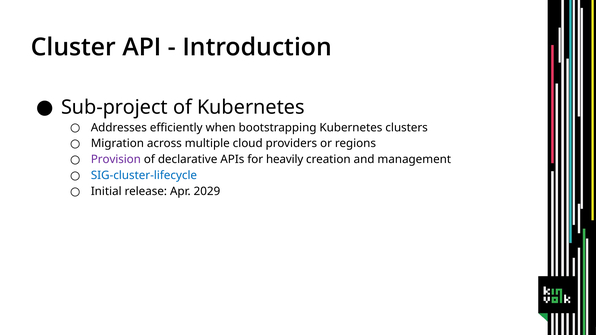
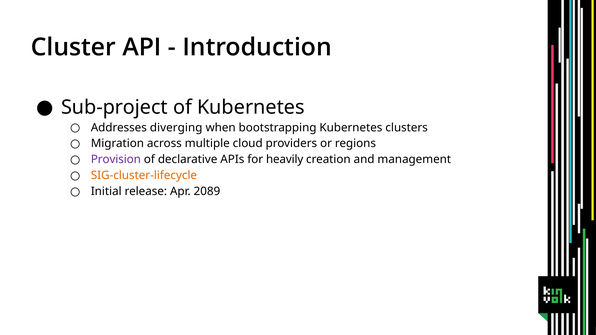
efficiently: efficiently -> diverging
SIG-cluster-lifecycle colour: blue -> orange
2029: 2029 -> 2089
